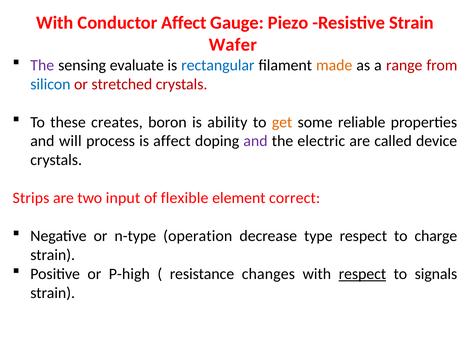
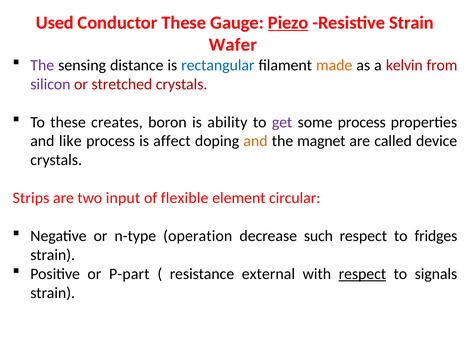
With at (55, 23): With -> Used
Conductor Affect: Affect -> These
Piezo underline: none -> present
evaluate: evaluate -> distance
range: range -> kelvin
silicon colour: blue -> purple
get colour: orange -> purple
some reliable: reliable -> process
will: will -> like
and at (255, 141) colour: purple -> orange
electric: electric -> magnet
correct: correct -> circular
type: type -> such
charge: charge -> fridges
P-high: P-high -> P-part
changes: changes -> external
